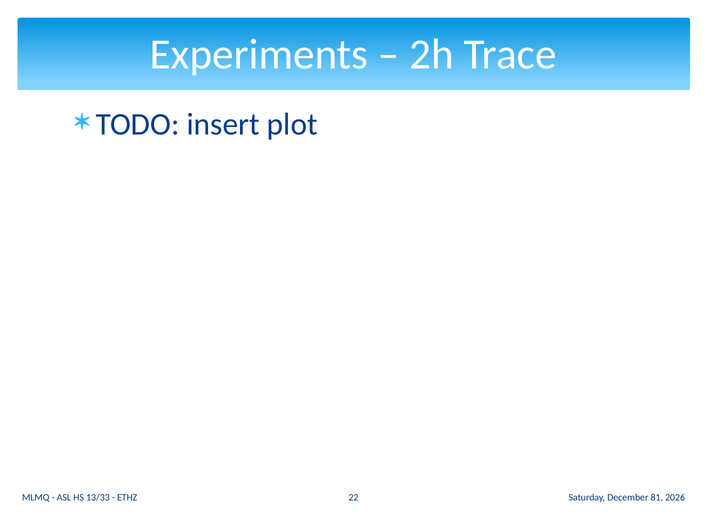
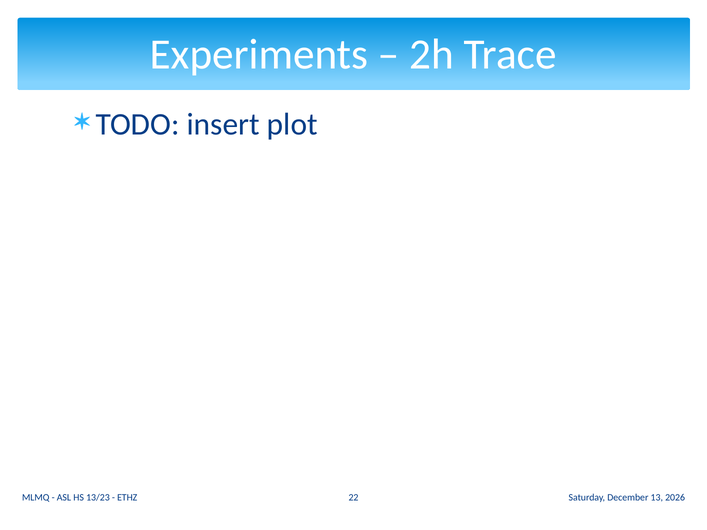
13/33: 13/33 -> 13/23
81: 81 -> 13
